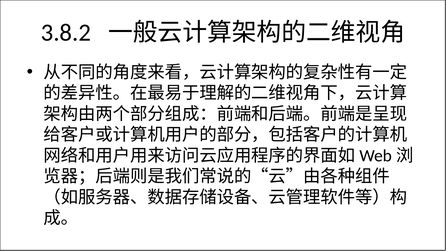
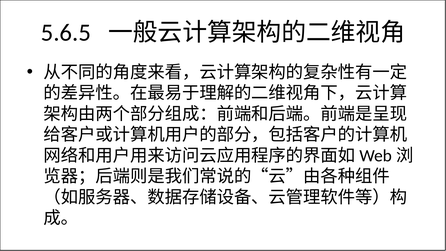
3.8.2: 3.8.2 -> 5.6.5
